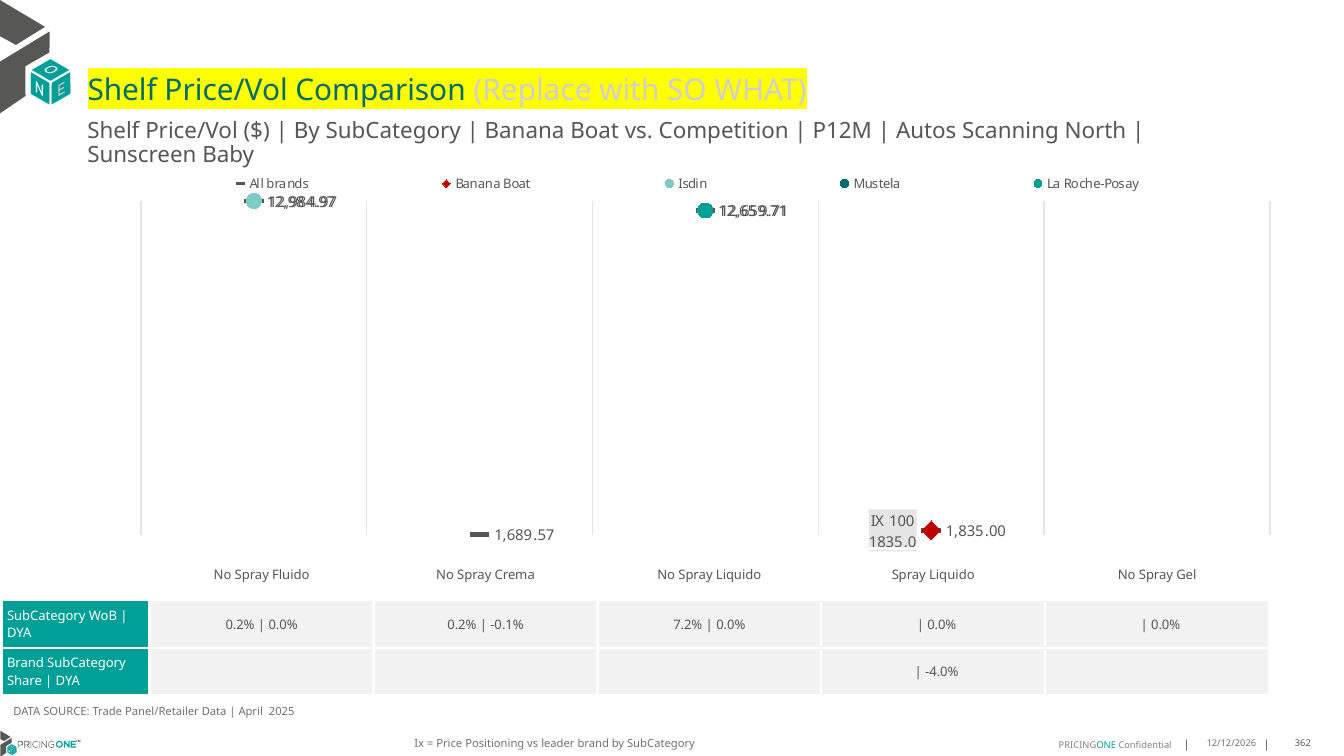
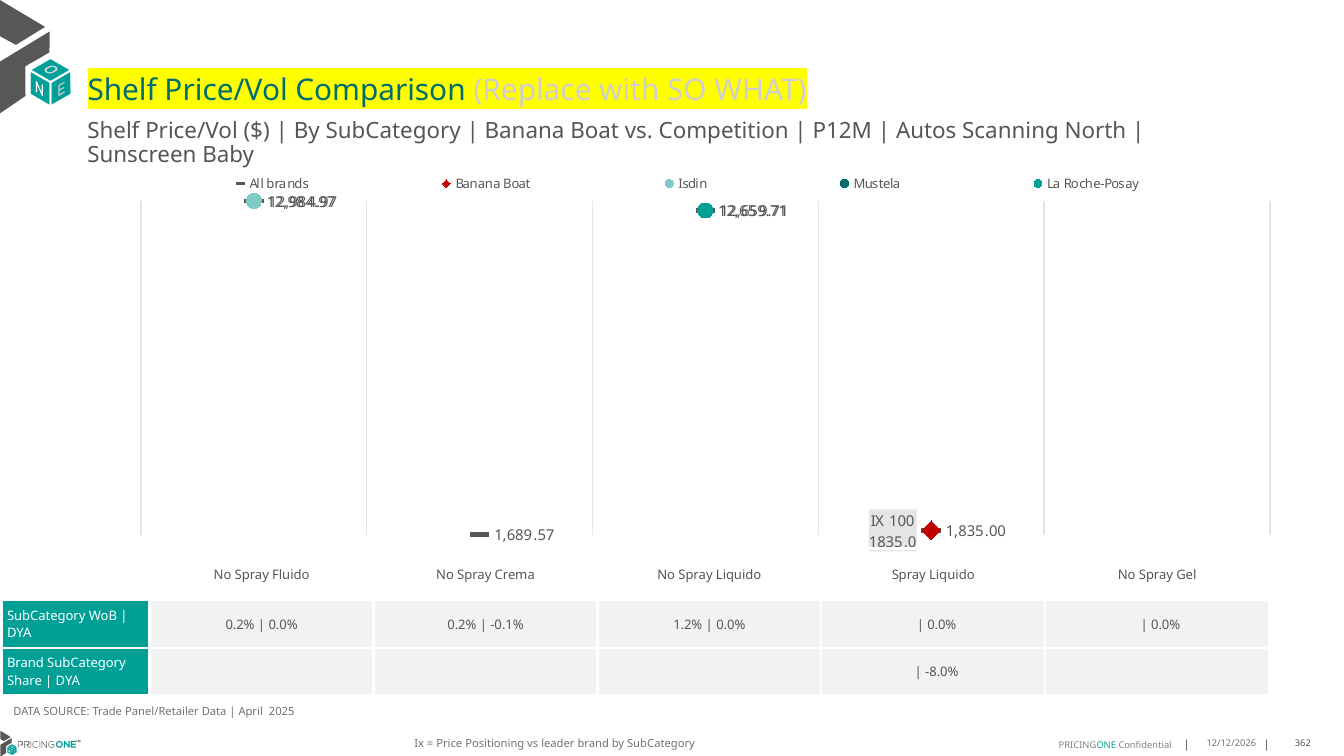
7.2%: 7.2% -> 1.2%
-4.0%: -4.0% -> -8.0%
